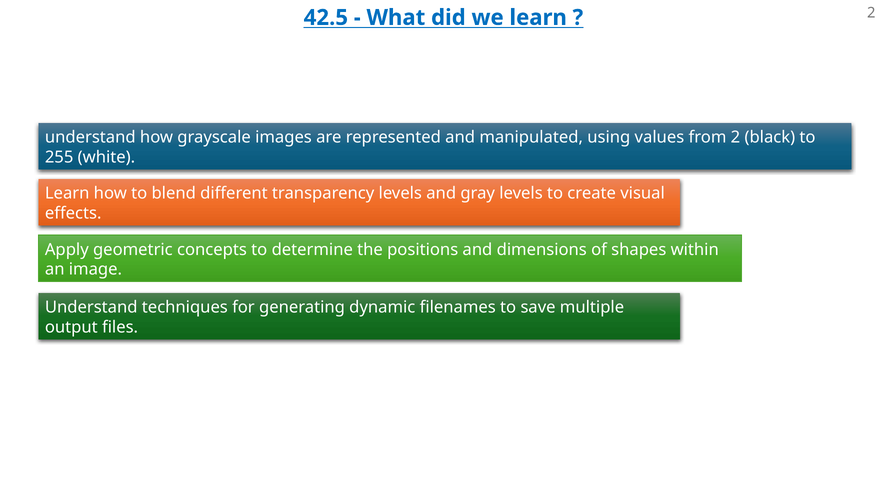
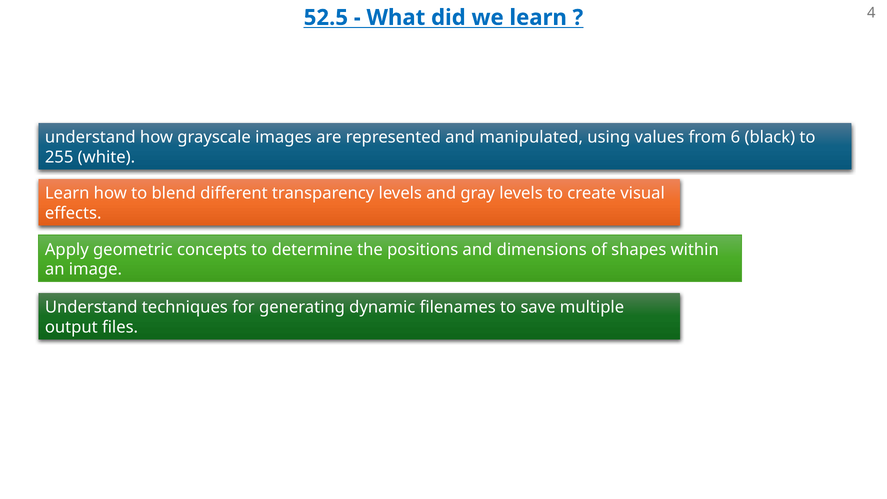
42.5: 42.5 -> 52.5
2 at (871, 13): 2 -> 4
from 2: 2 -> 6
